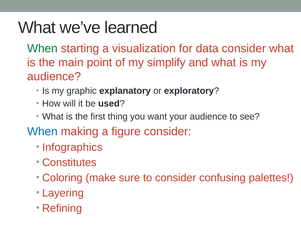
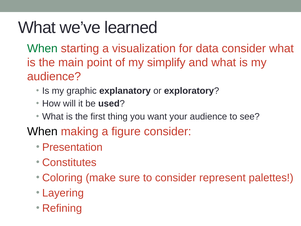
When at (42, 131) colour: blue -> black
Infographics: Infographics -> Presentation
confusing: confusing -> represent
